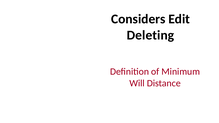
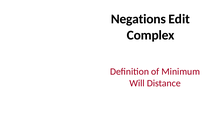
Considers: Considers -> Negations
Deleting: Deleting -> Complex
